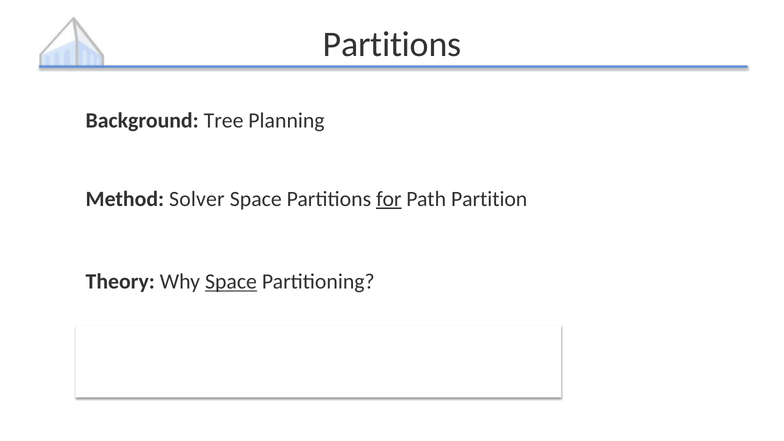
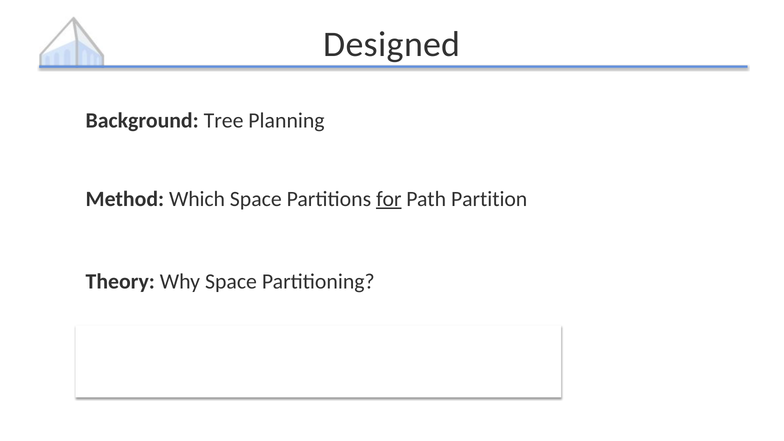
Partitions at (392, 44): Partitions -> Designed
Solver: Solver -> Which
Space at (231, 282) underline: present -> none
